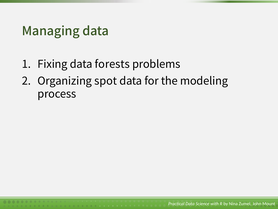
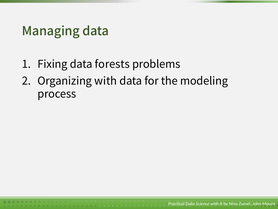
Organizing spot: spot -> with
